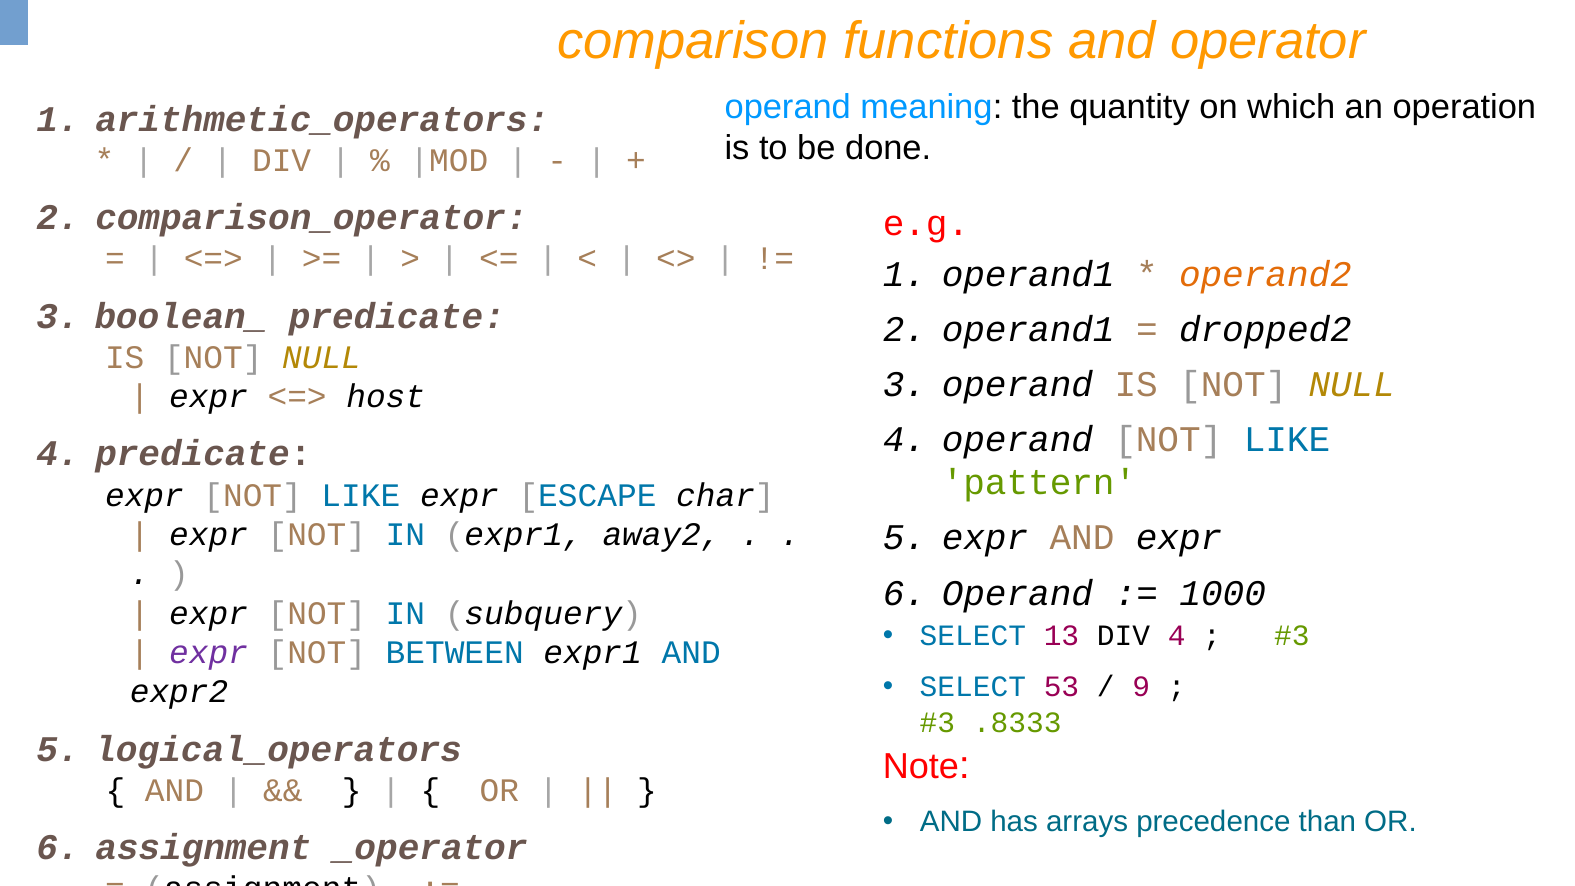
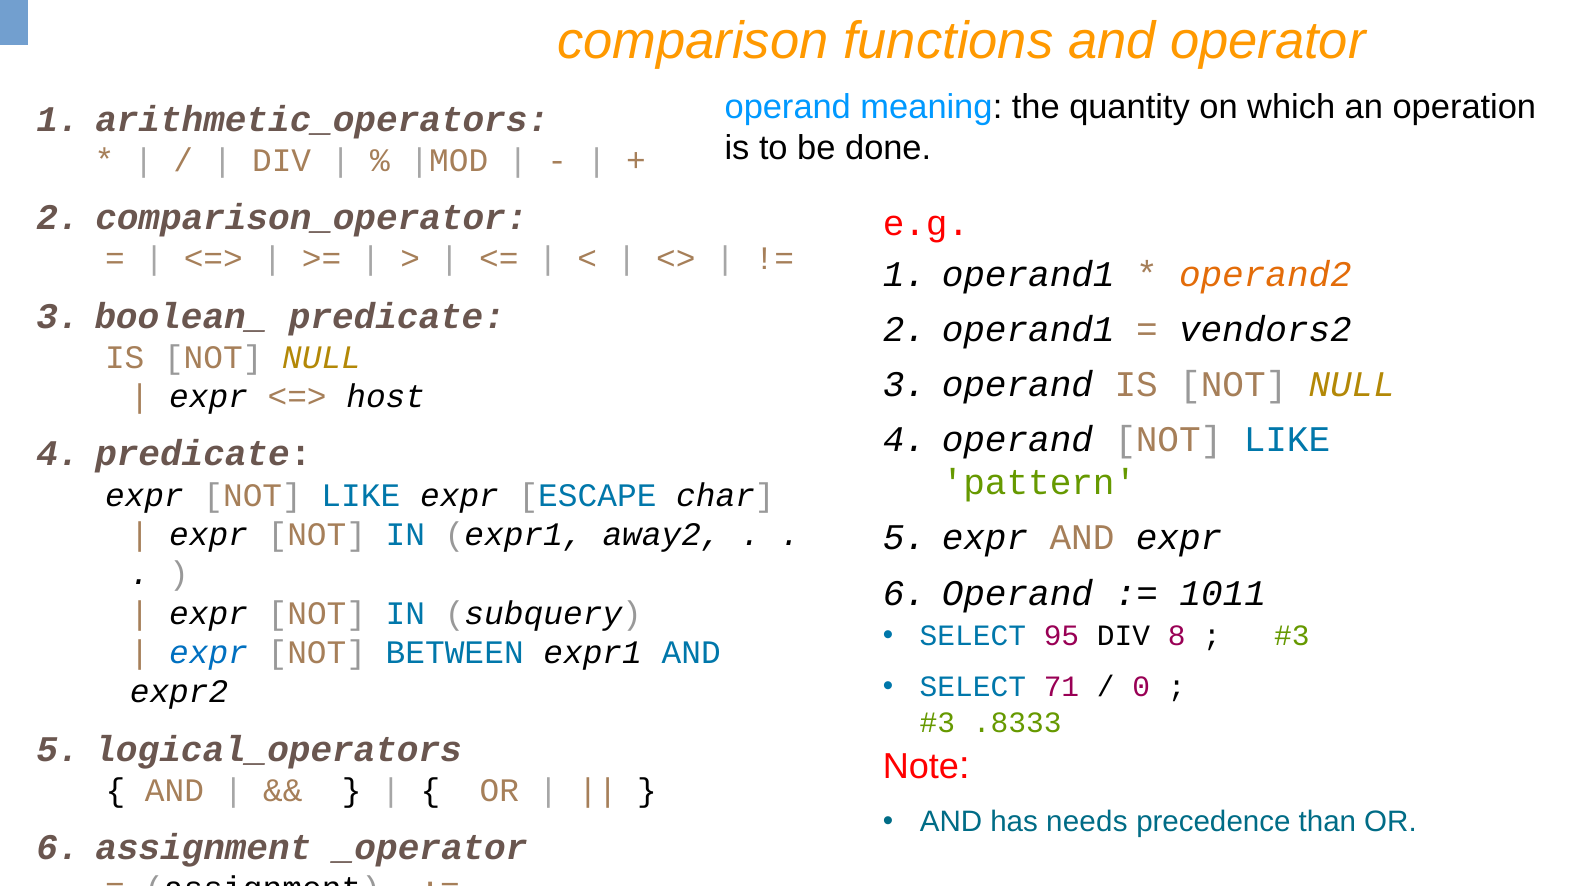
dropped2: dropped2 -> vendors2
1000: 1000 -> 1011
13: 13 -> 95
DIV 4: 4 -> 8
expr at (209, 653) colour: purple -> blue
53: 53 -> 71
9: 9 -> 0
arrays: arrays -> needs
